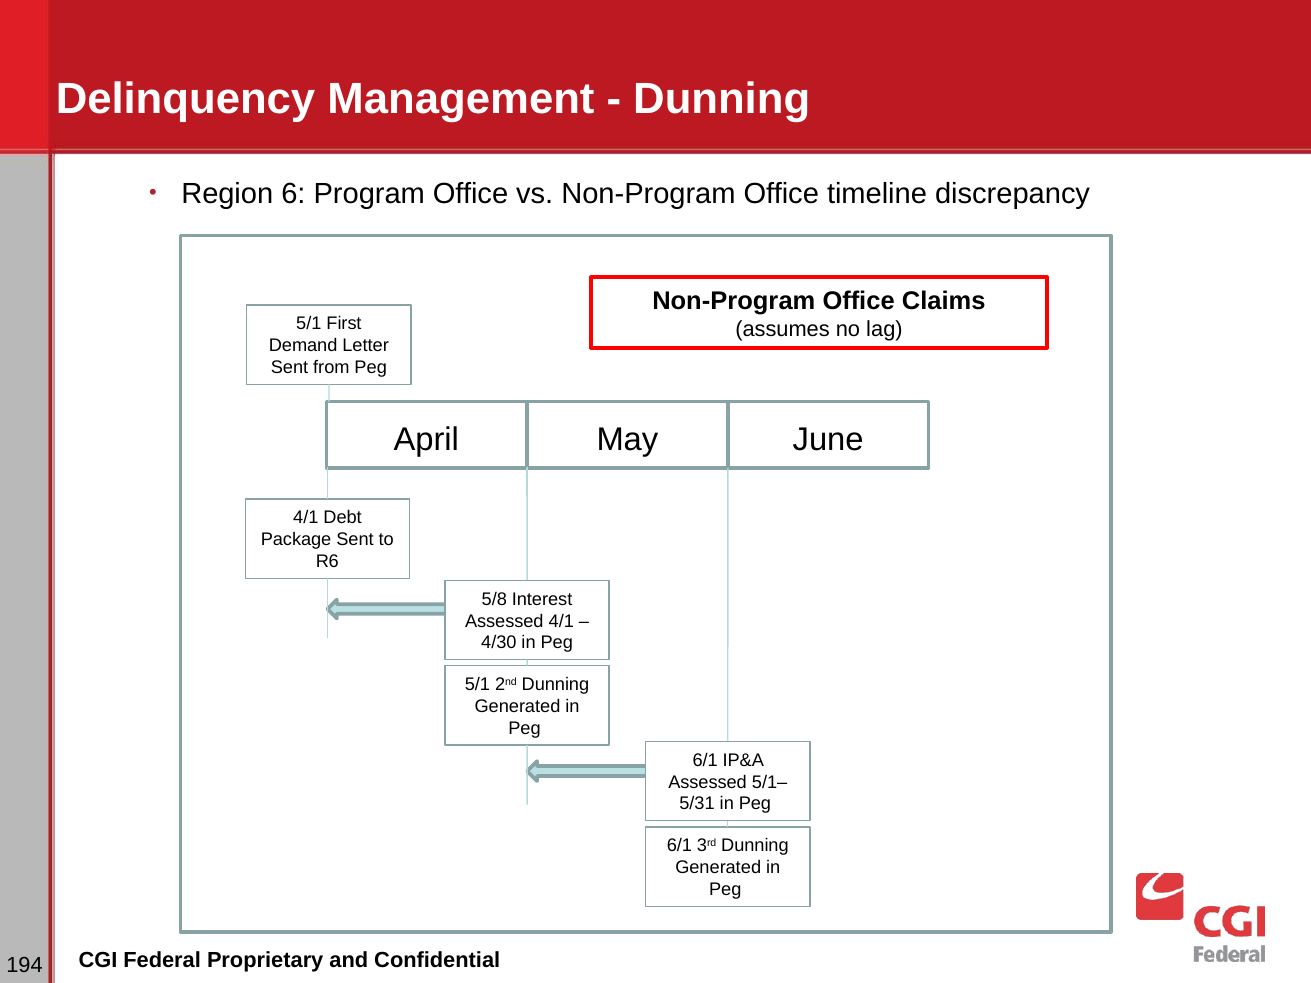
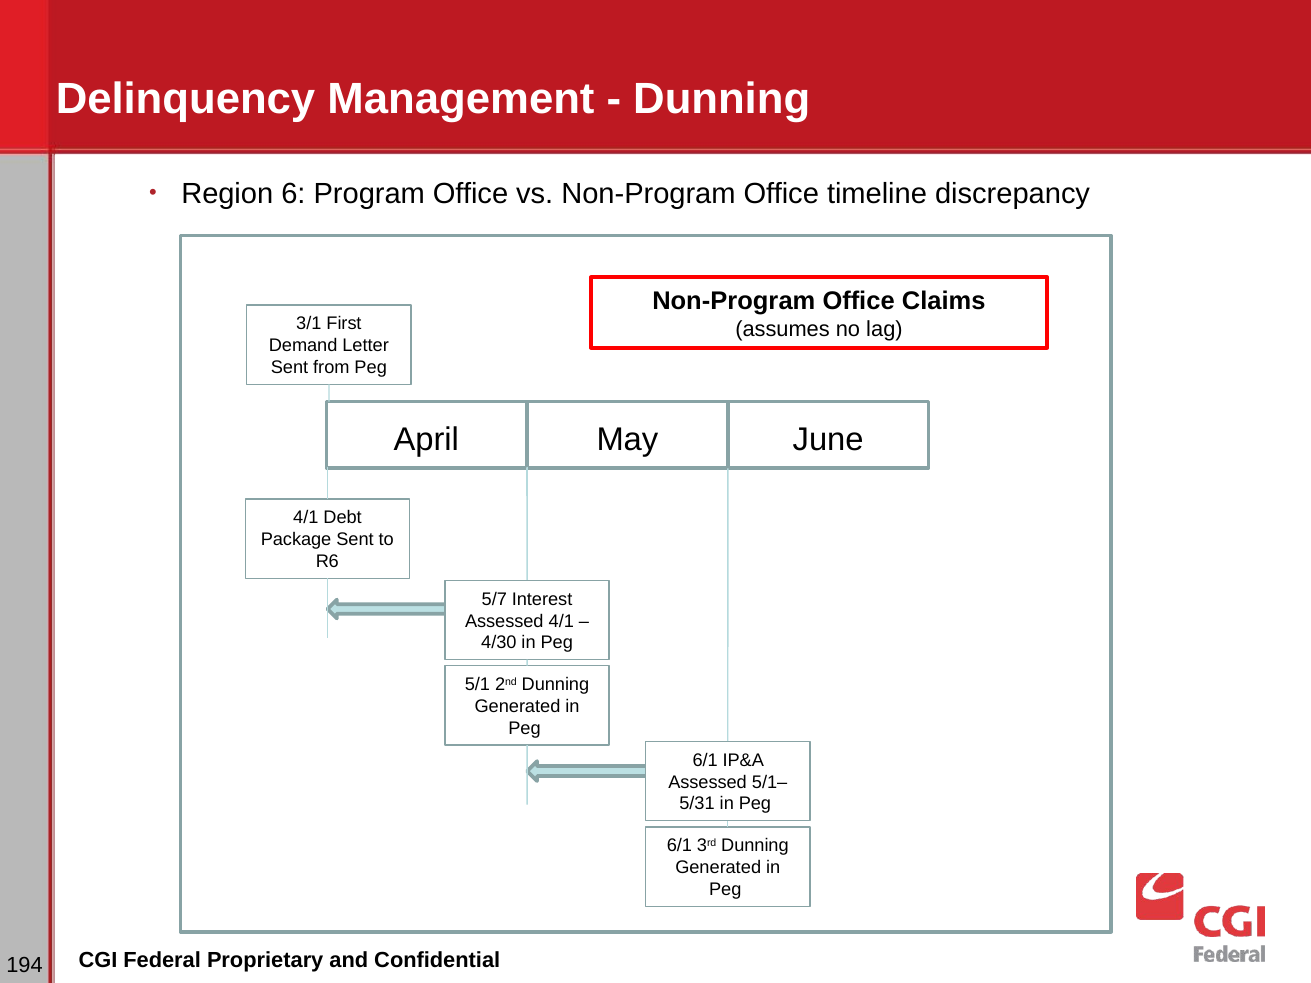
5/1 at (309, 324): 5/1 -> 3/1
5/8: 5/8 -> 5/7
